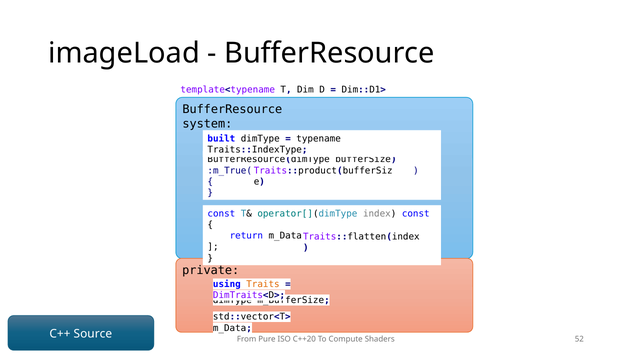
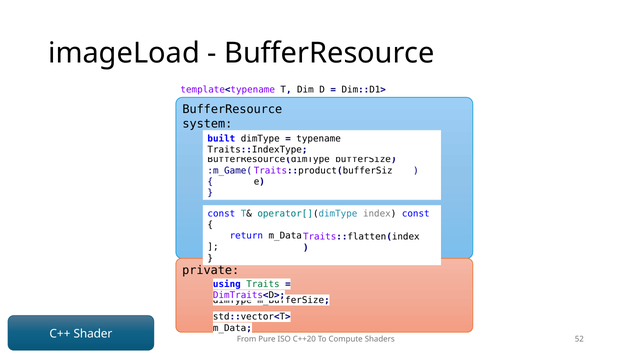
:m_True(: :m_True( -> :m_Game(
Traits colour: orange -> green
Source: Source -> Shader
